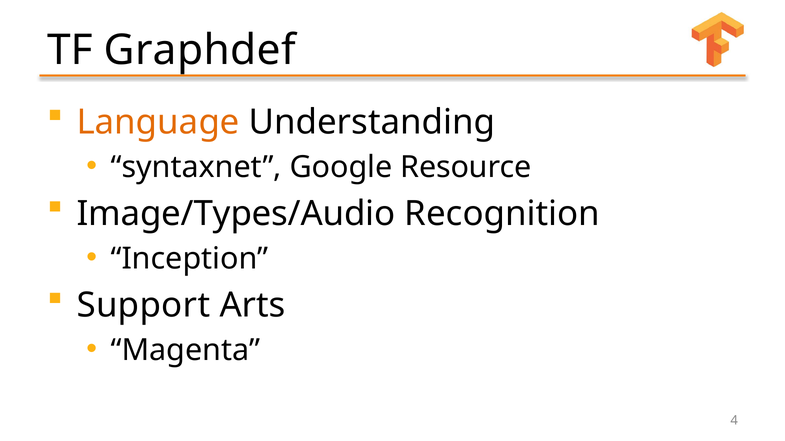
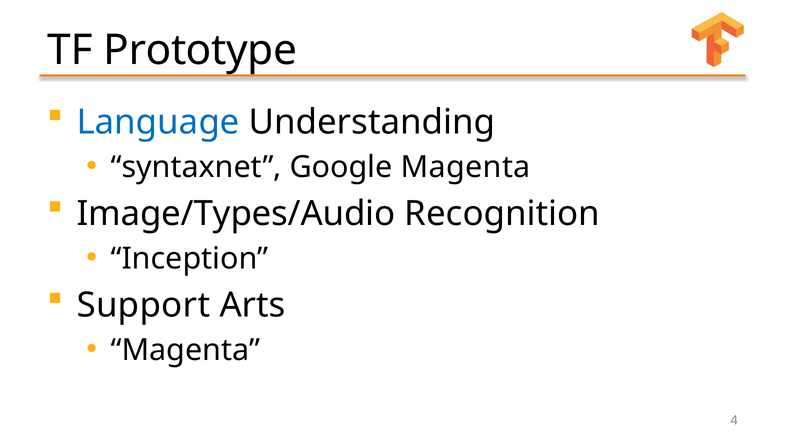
Graphdef: Graphdef -> Prototype
Language colour: orange -> blue
Google Resource: Resource -> Magenta
